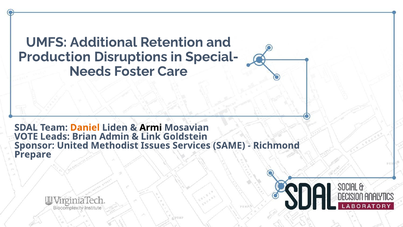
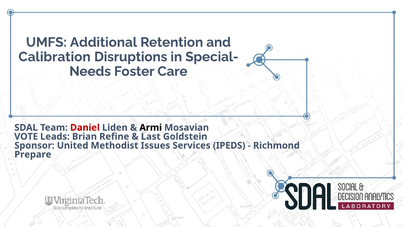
Production: Production -> Calibration
Daniel colour: orange -> red
Admin: Admin -> Refine
Link: Link -> Last
SAME: SAME -> IPEDS
